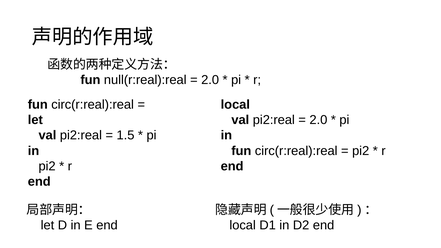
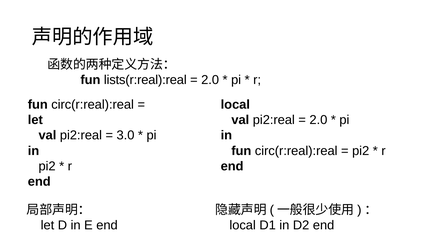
null(r:real):real: null(r:real):real -> lists(r:real):real
1.5: 1.5 -> 3.0
